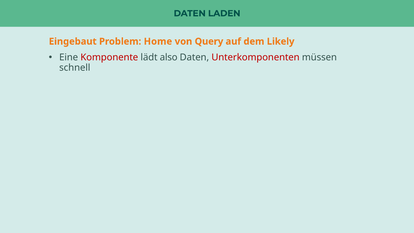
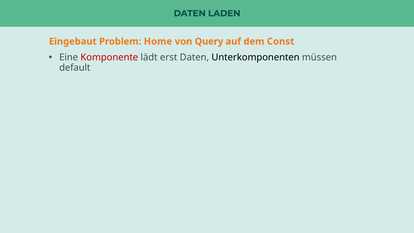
Likely: Likely -> Const
also: also -> erst
Unterkomponenten colour: red -> black
schnell: schnell -> default
